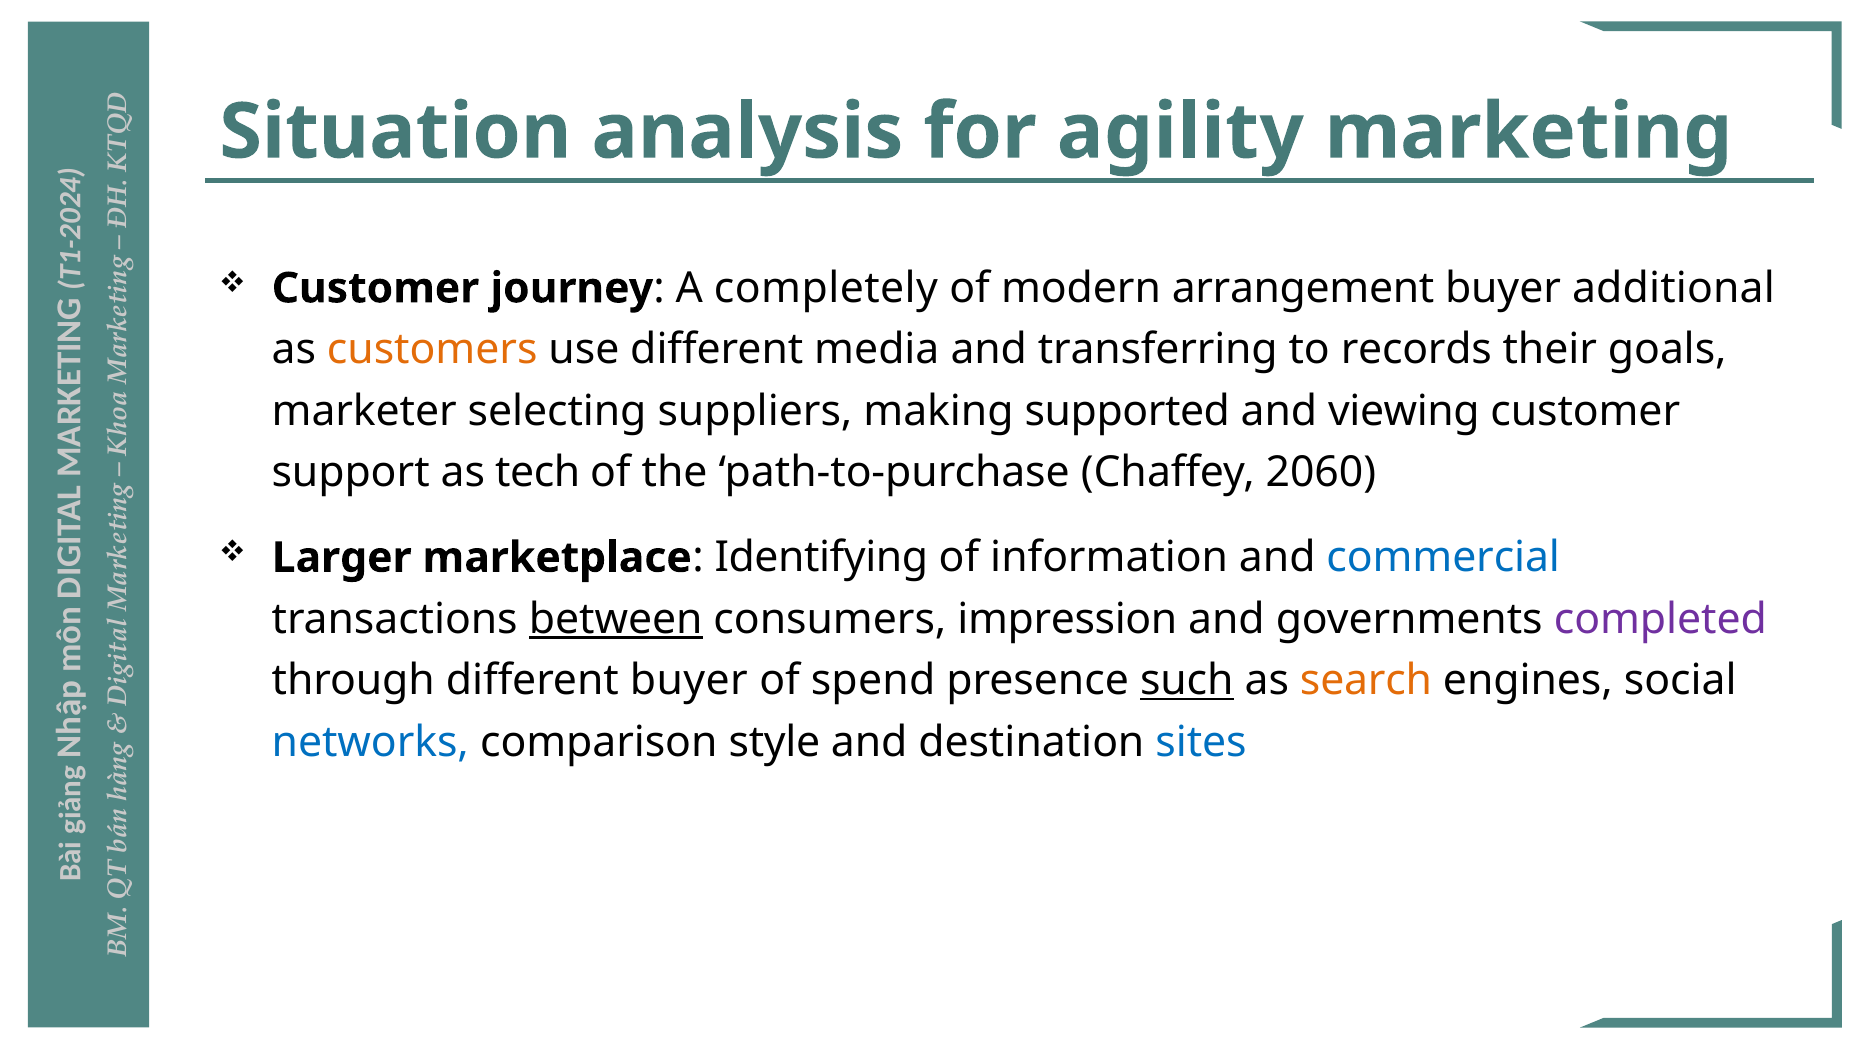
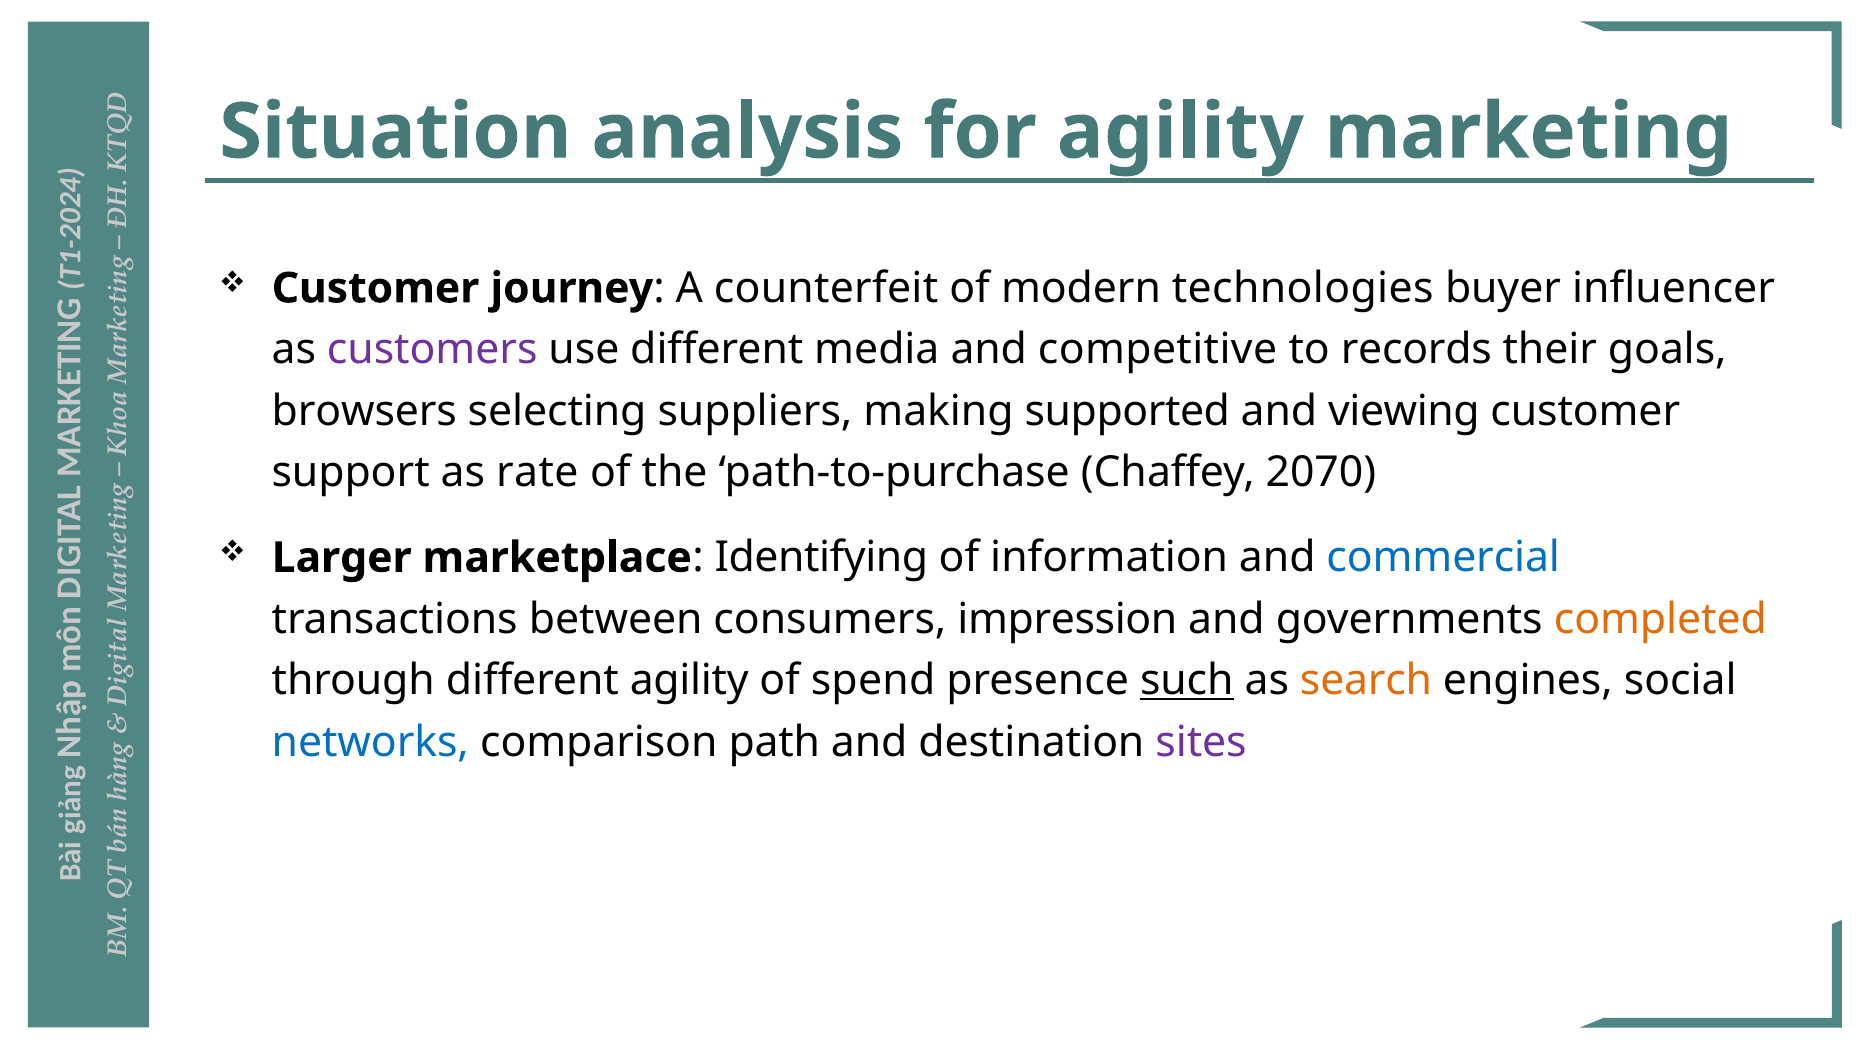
completely: completely -> counterfeit
arrangement: arrangement -> technologies
additional: additional -> influencer
customers colour: orange -> purple
transferring: transferring -> competitive
marketer: marketer -> browsers
tech: tech -> rate
2060: 2060 -> 2070
between underline: present -> none
completed colour: purple -> orange
different buyer: buyer -> agility
style: style -> path
sites colour: blue -> purple
